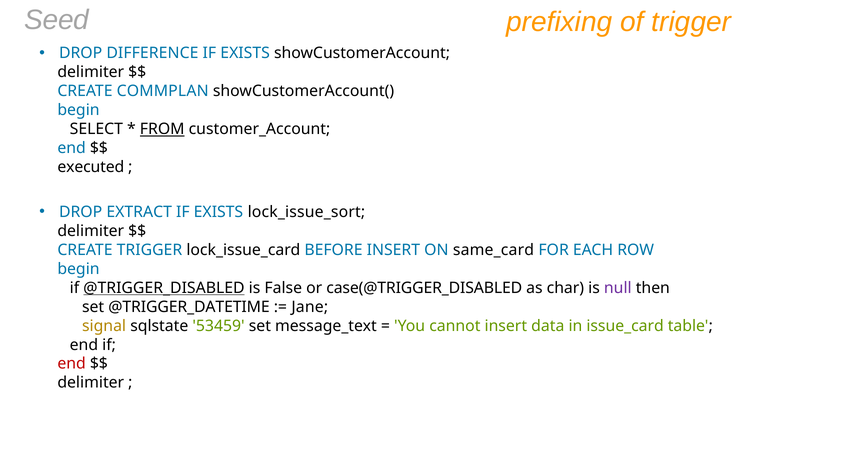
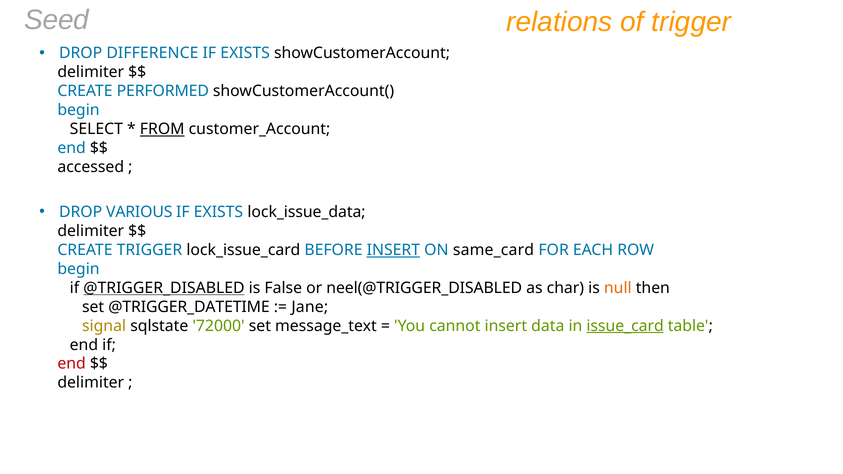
prefixing: prefixing -> relations
COMMPLAN: COMMPLAN -> PERFORMED
executed: executed -> accessed
EXTRACT: EXTRACT -> VARIOUS
lock_issue_sort: lock_issue_sort -> lock_issue_data
INSERT at (393, 250) underline: none -> present
case(@TRIGGER_DISABLED: case(@TRIGGER_DISABLED -> neel(@TRIGGER_DISABLED
null colour: purple -> orange
53459: 53459 -> 72000
issue_card underline: none -> present
